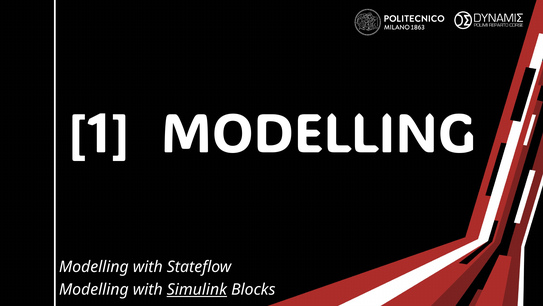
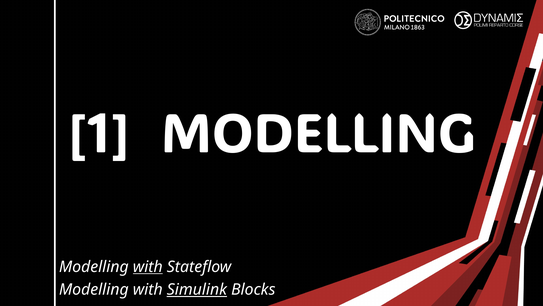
with at (148, 266) underline: none -> present
